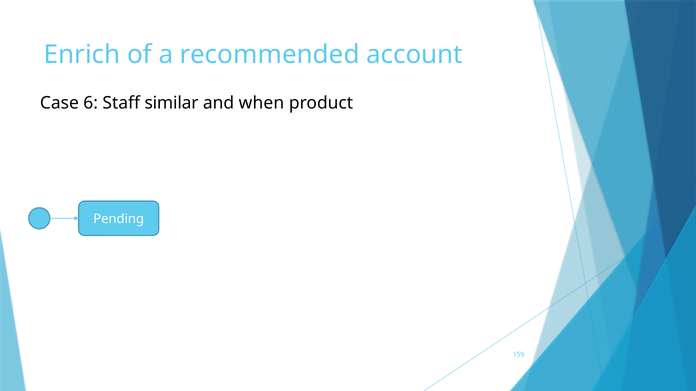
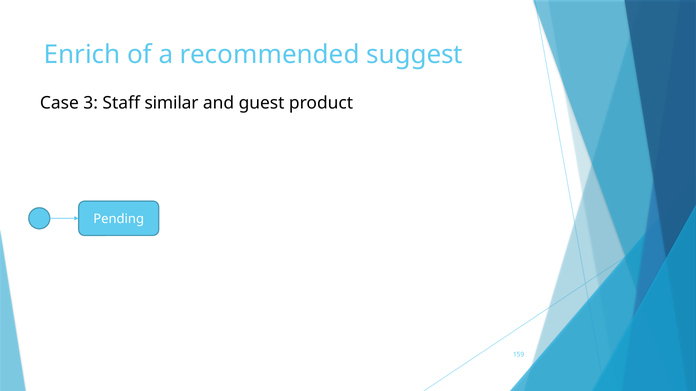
account: account -> suggest
6: 6 -> 3
when: when -> guest
